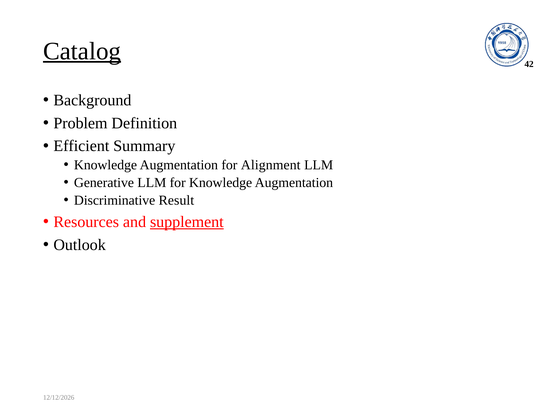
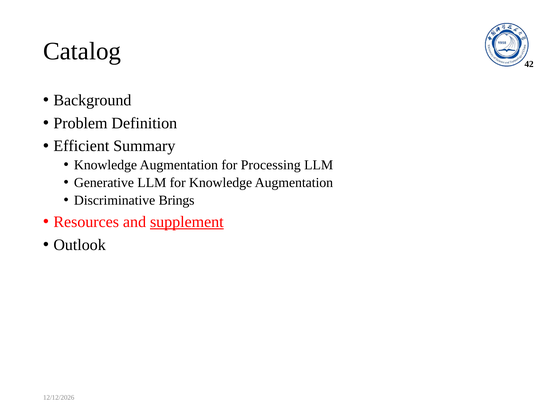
Catalog underline: present -> none
Alignment: Alignment -> Processing
Result: Result -> Brings
